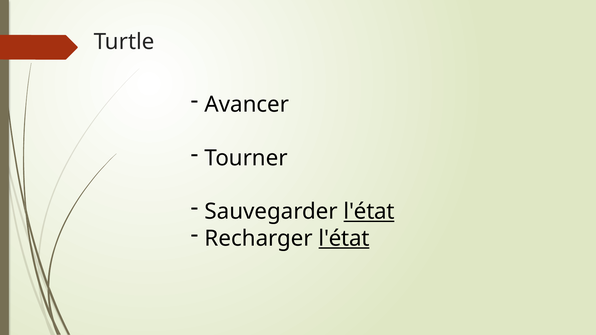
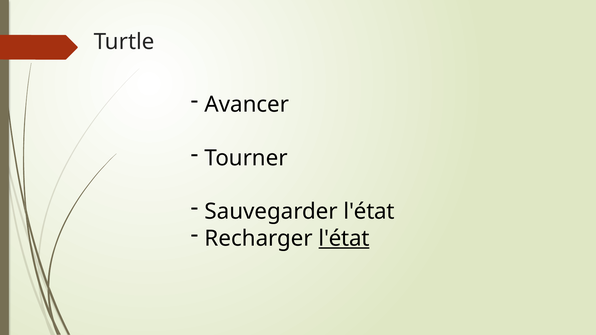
l'état at (369, 212) underline: present -> none
